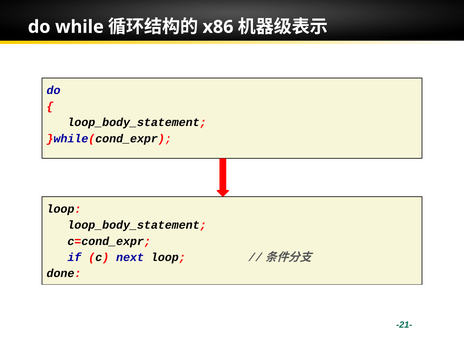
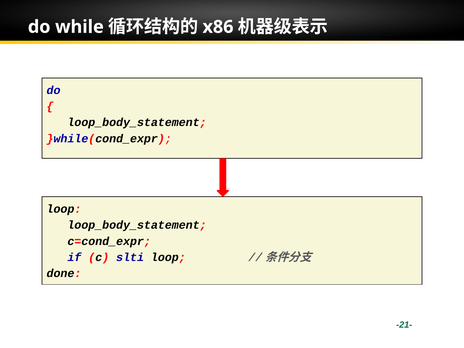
next: next -> slti
